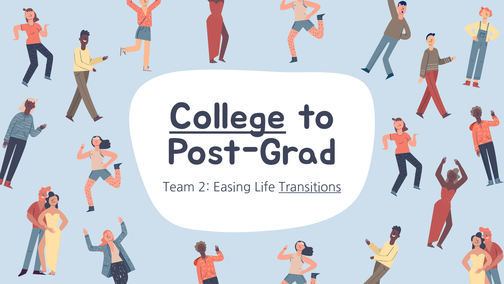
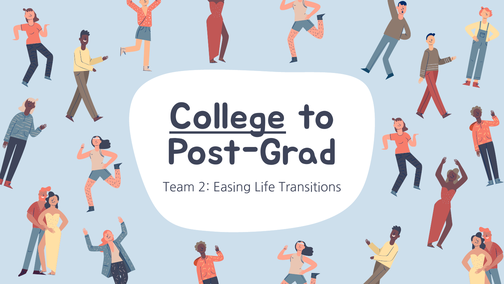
Transitions underline: present -> none
